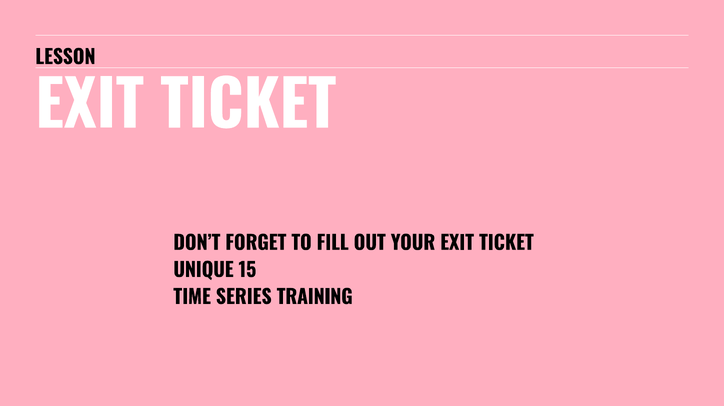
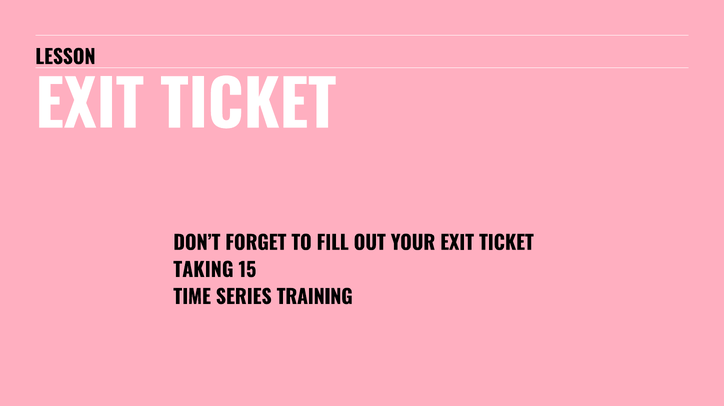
UNIQUE: UNIQUE -> TAKING
